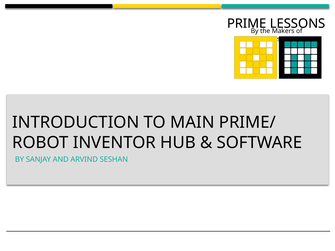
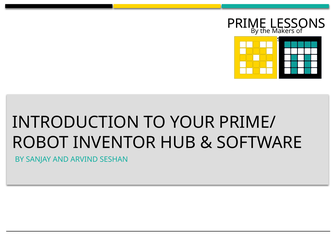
MAIN: MAIN -> YOUR
